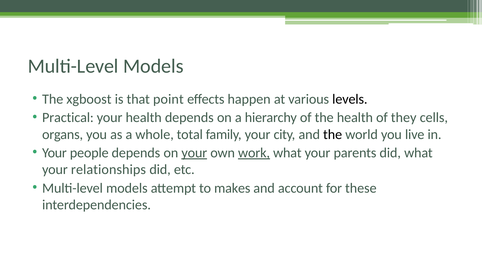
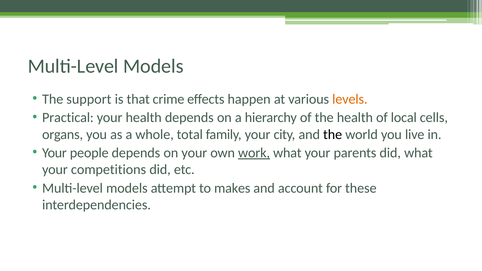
xgboost: xgboost -> support
point: point -> crime
levels colour: black -> orange
they: they -> local
your at (194, 153) underline: present -> none
relationships: relationships -> competitions
